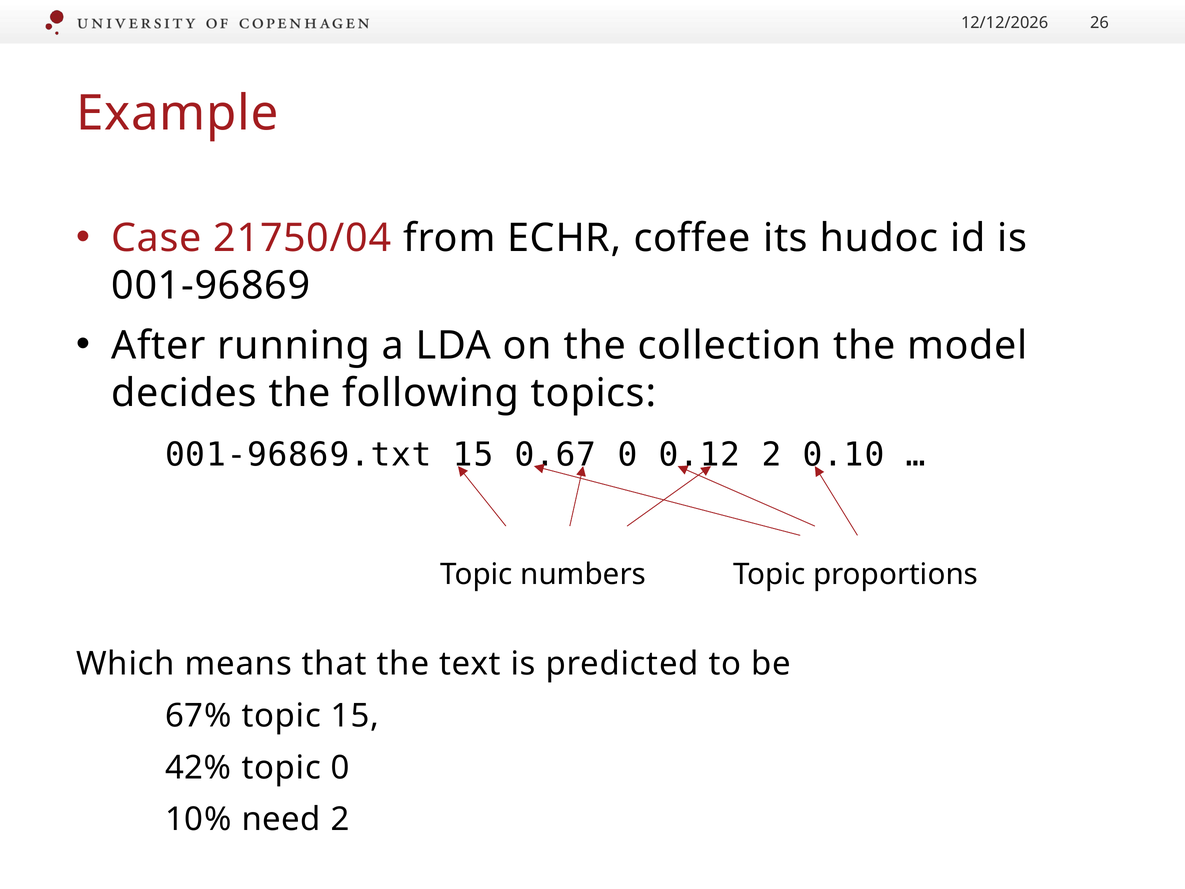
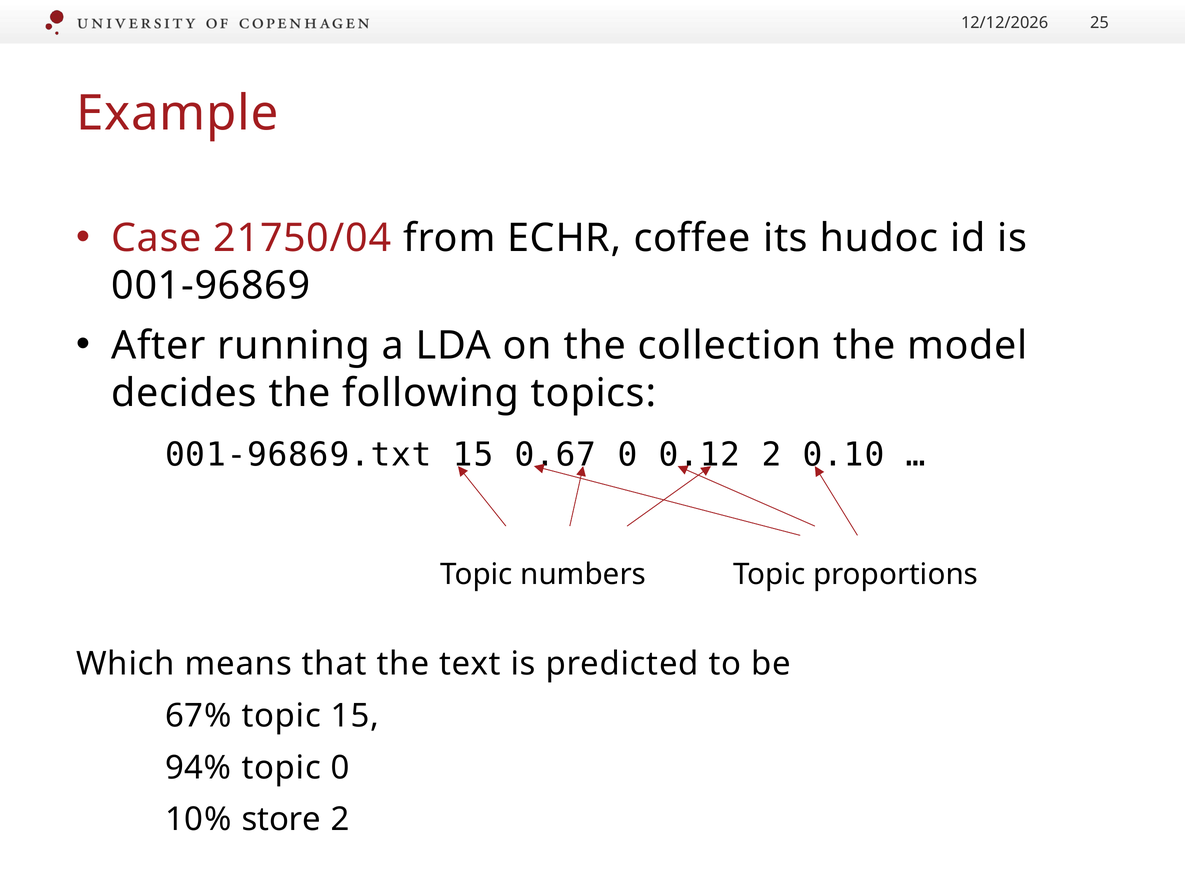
26: 26 -> 25
42%: 42% -> 94%
need: need -> store
